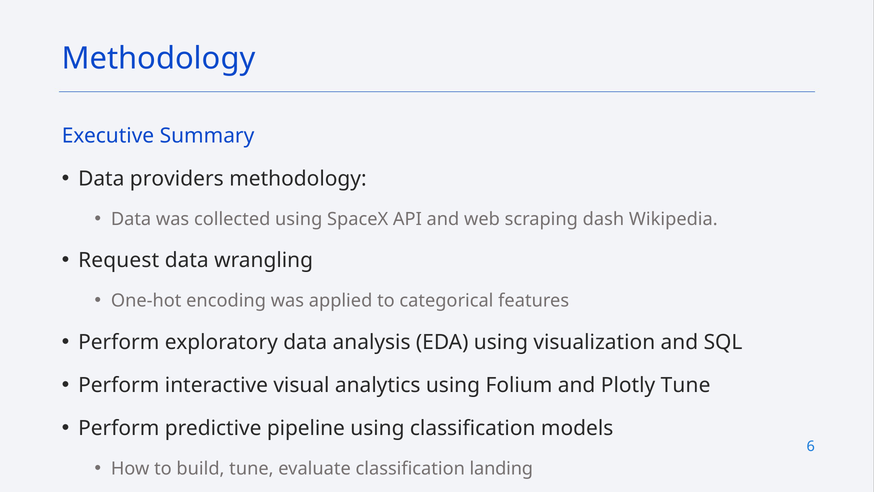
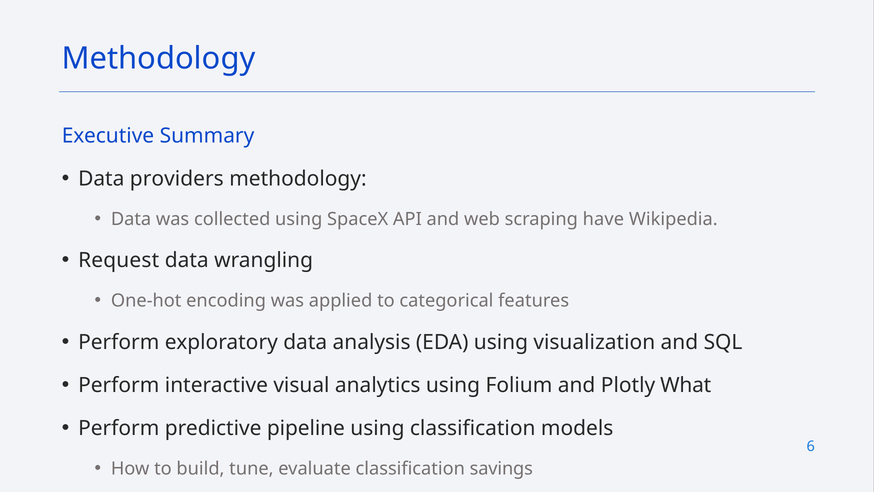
dash: dash -> have
Plotly Tune: Tune -> What
landing: landing -> savings
